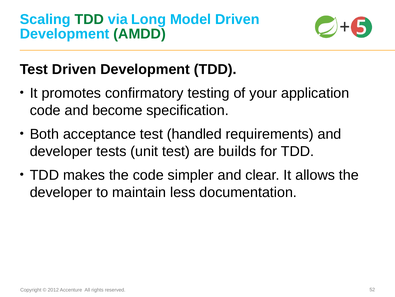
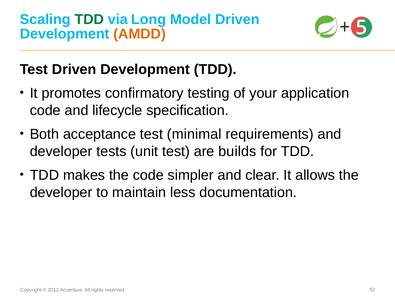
AMDD colour: green -> orange
become: become -> lifecycle
handled: handled -> minimal
